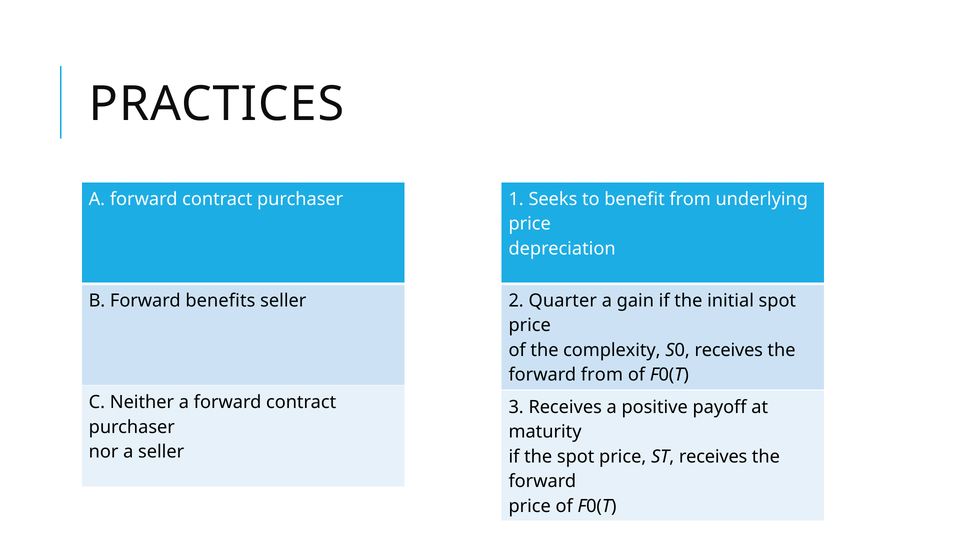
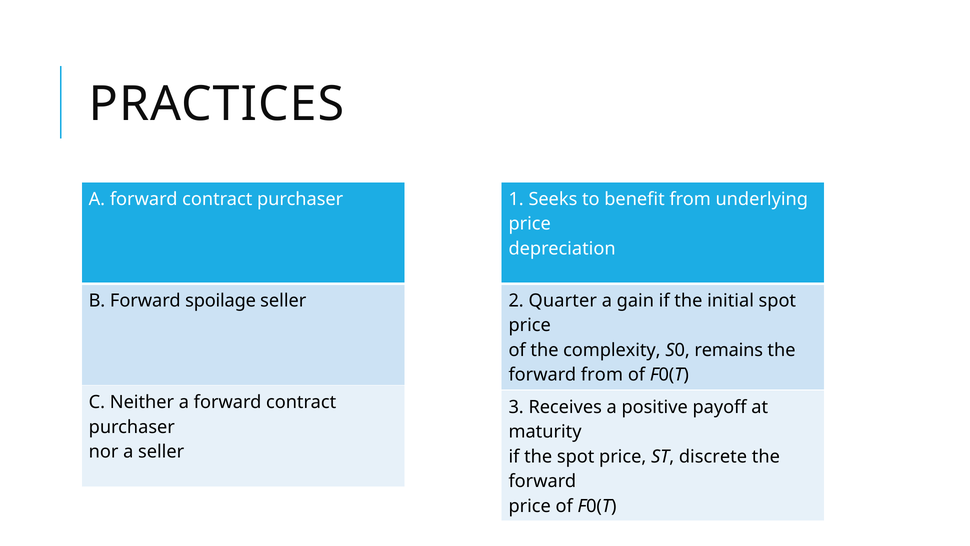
benefits: benefits -> spoilage
S0 receives: receives -> remains
ST receives: receives -> discrete
